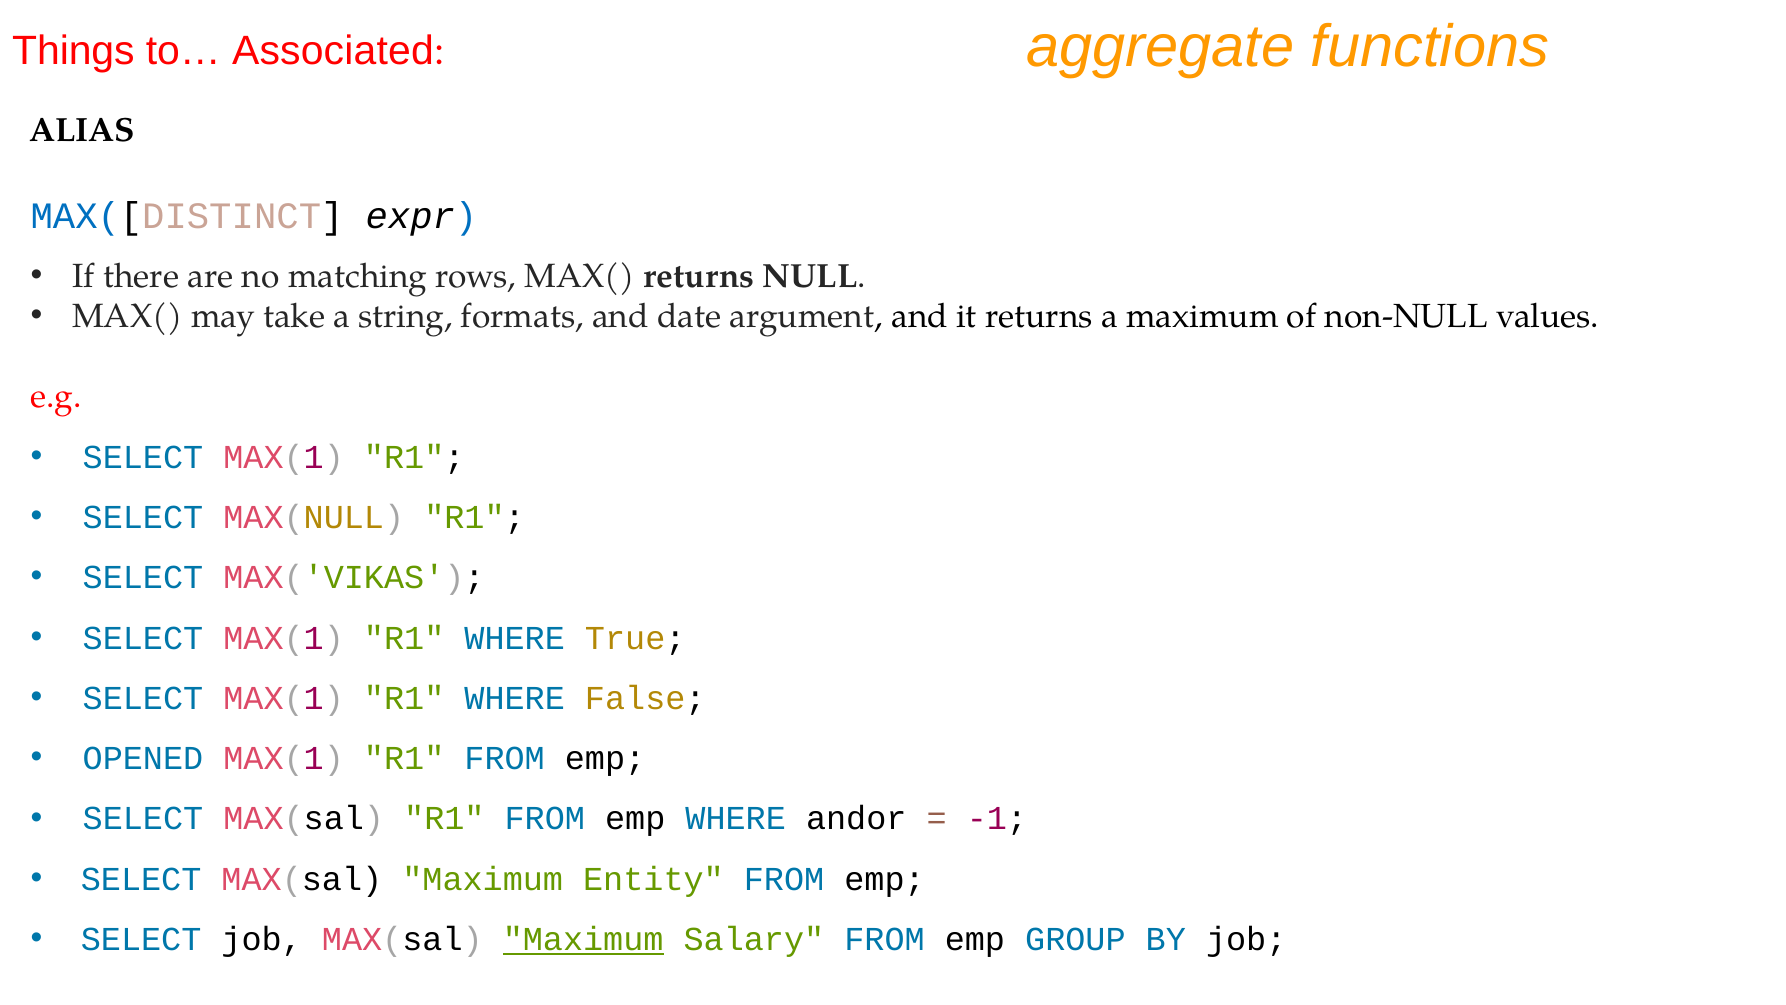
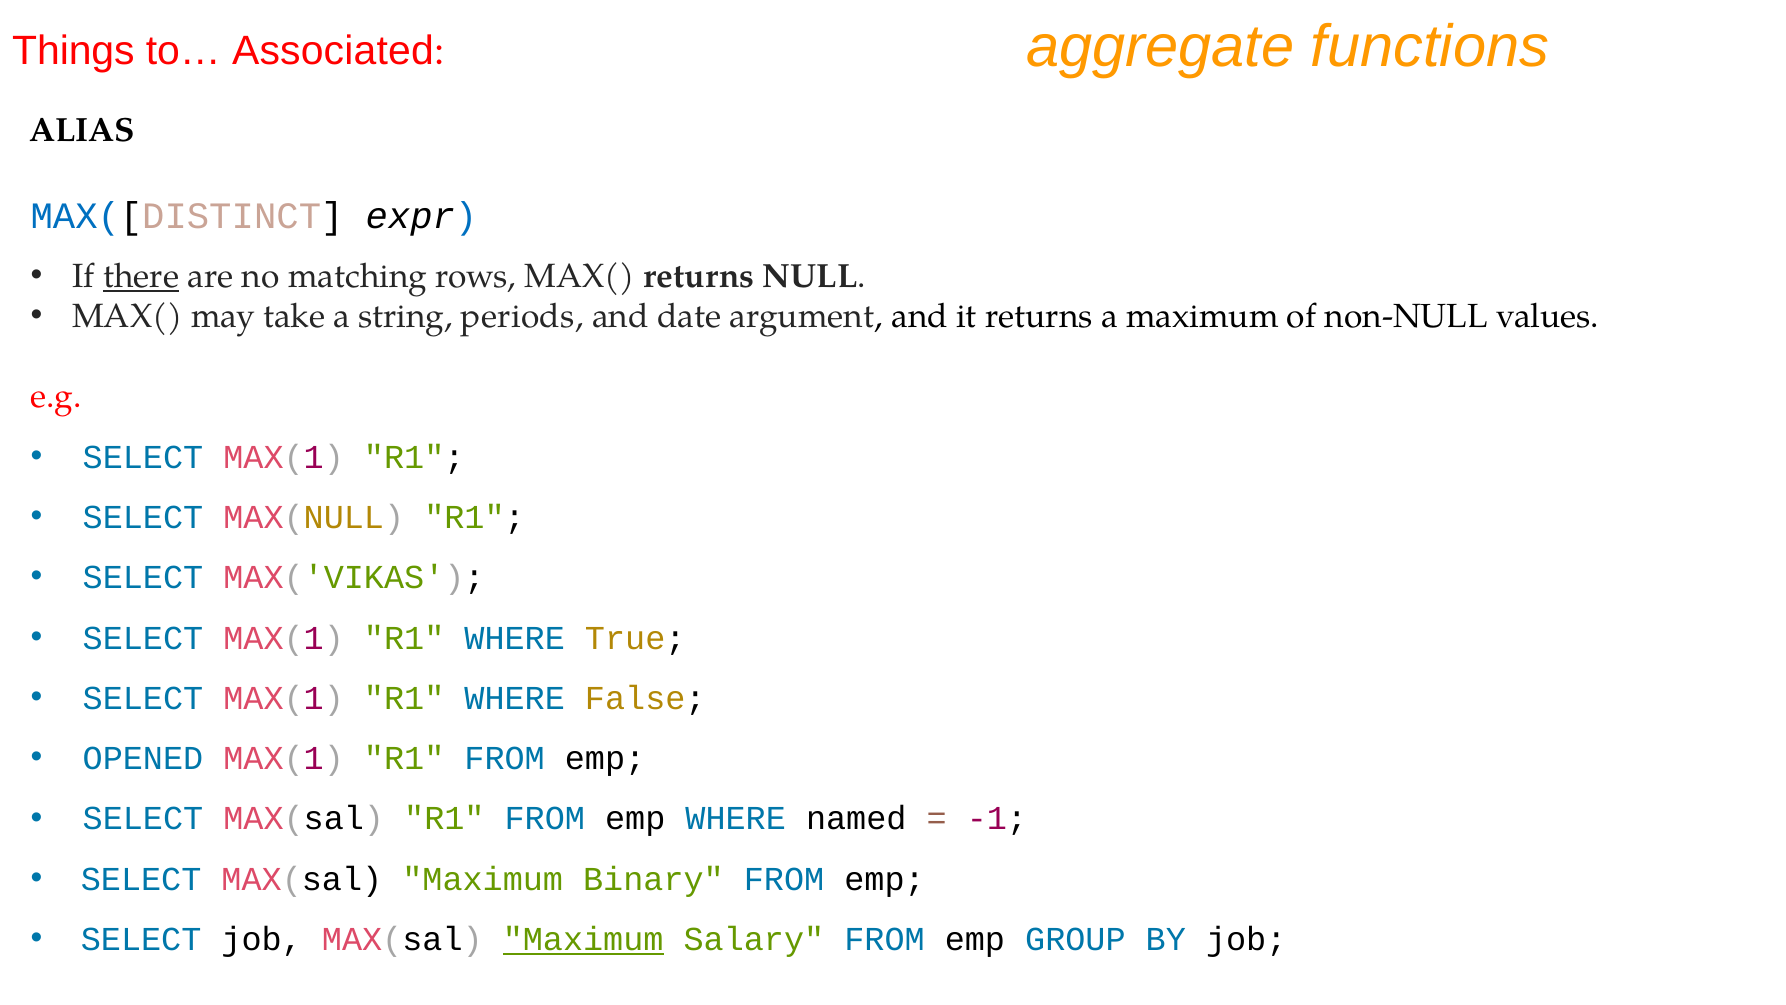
there underline: none -> present
formats: formats -> periods
andor: andor -> named
Entity: Entity -> Binary
